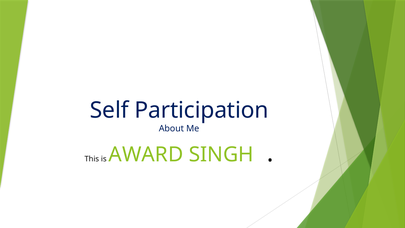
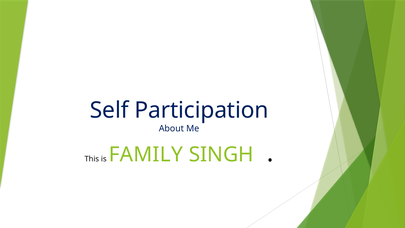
AWARD: AWARD -> FAMILY
